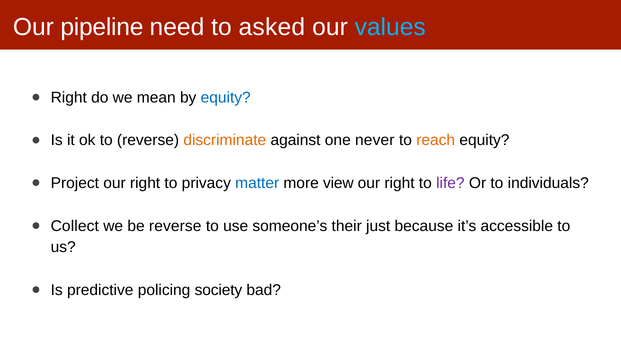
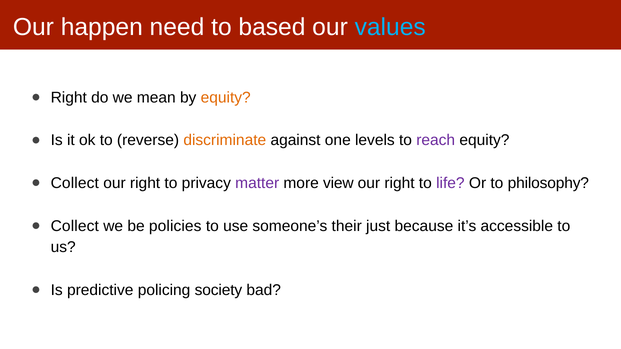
pipeline: pipeline -> happen
asked: asked -> based
equity at (226, 98) colour: blue -> orange
never: never -> levels
reach colour: orange -> purple
Project at (75, 183): Project -> Collect
matter colour: blue -> purple
individuals: individuals -> philosophy
be reverse: reverse -> policies
